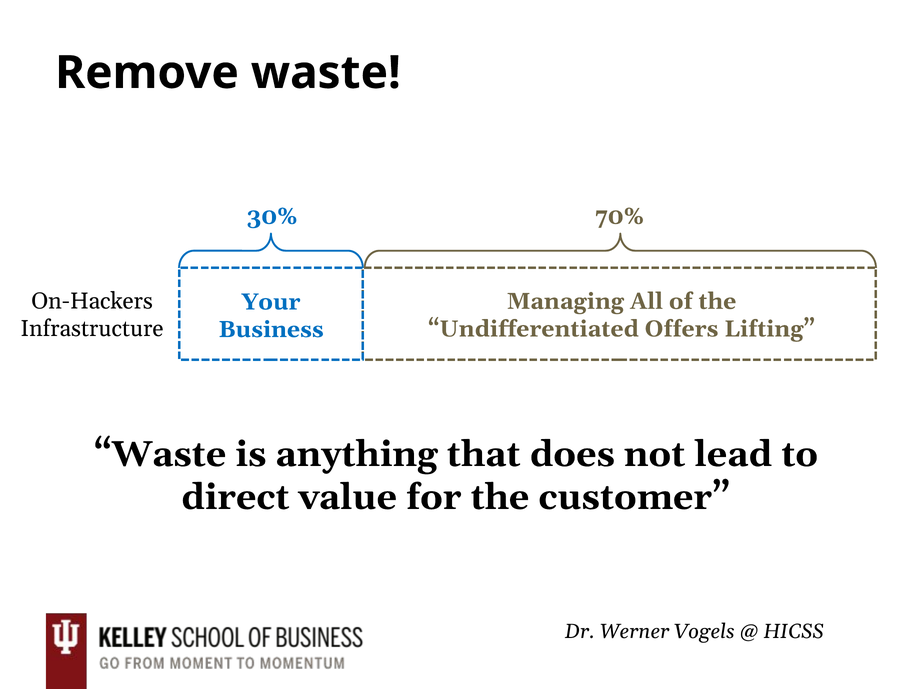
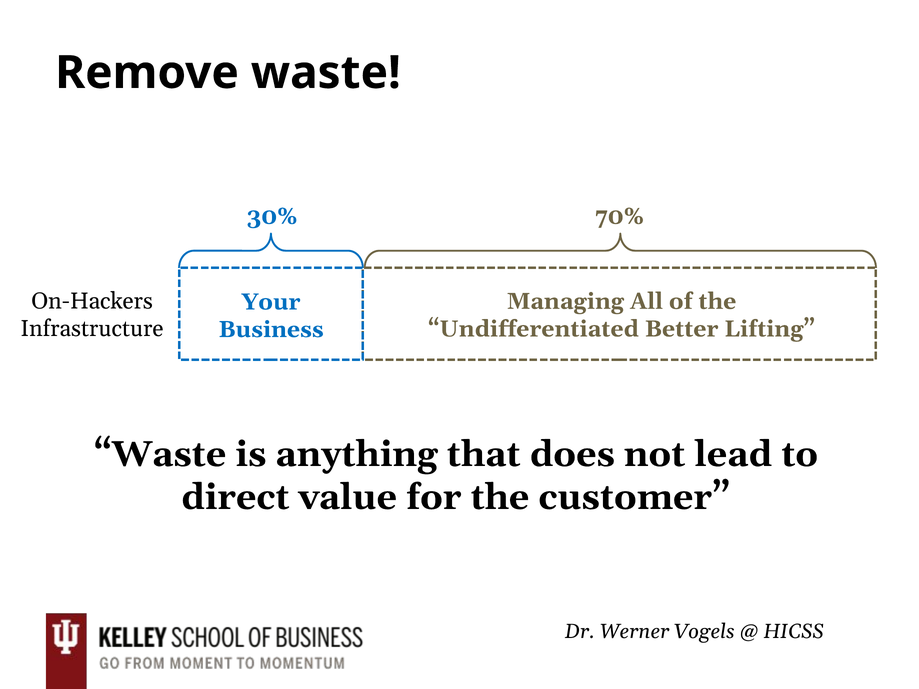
Offers: Offers -> Better
